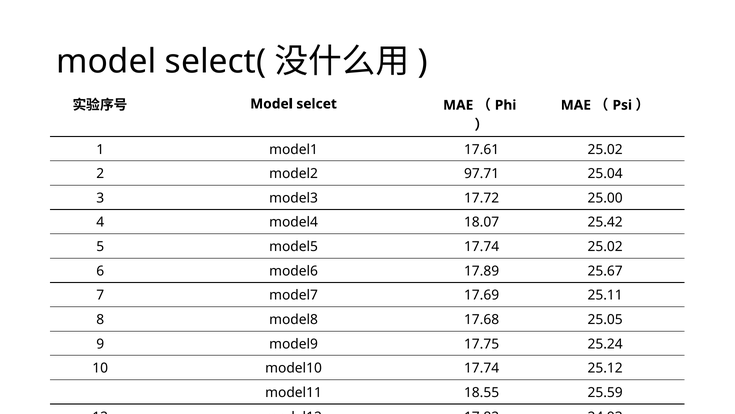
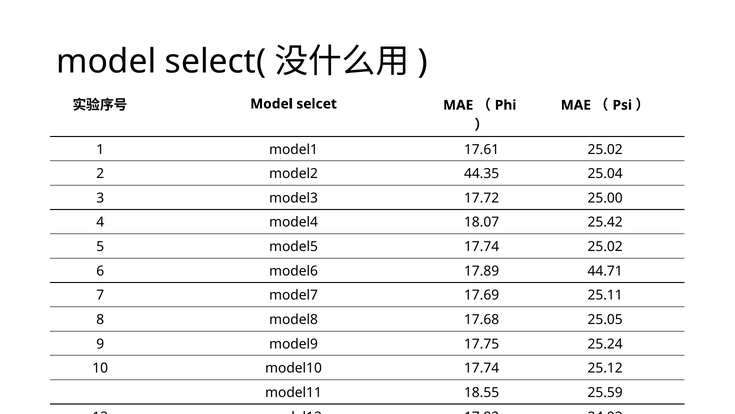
97.71: 97.71 -> 44.35
25.67: 25.67 -> 44.71
